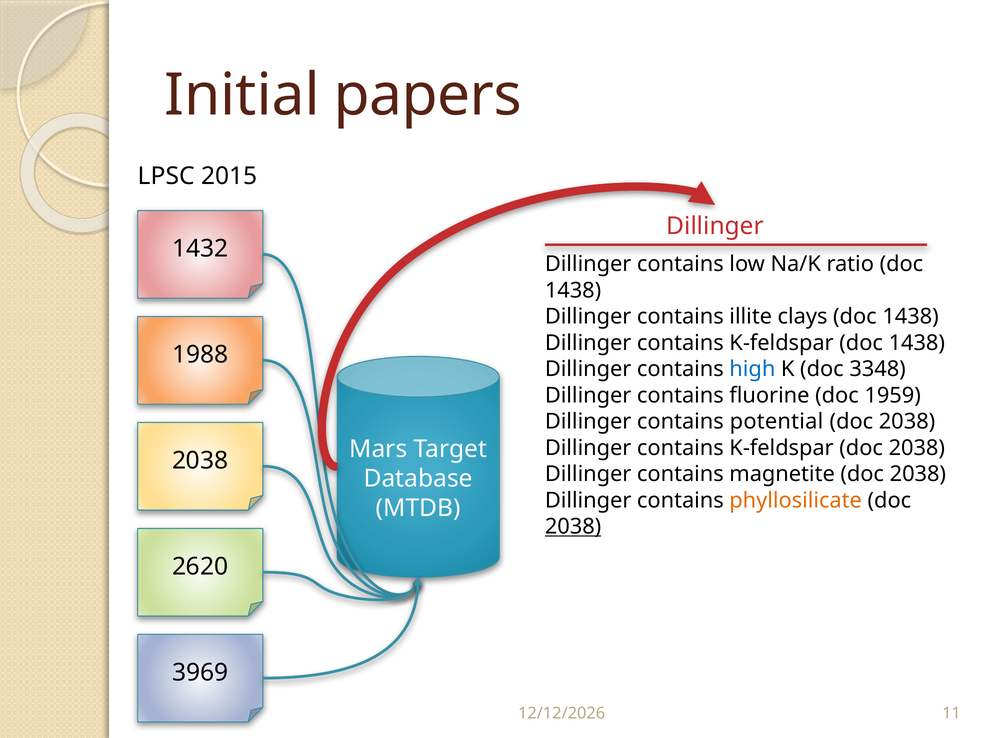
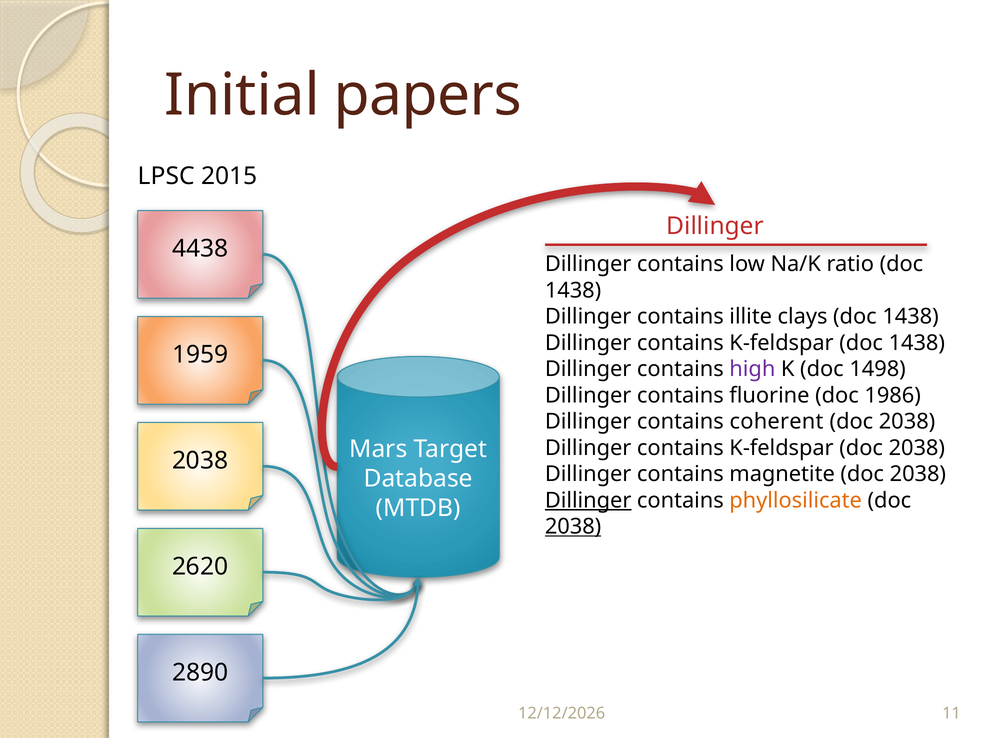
1432: 1432 -> 4438
1988: 1988 -> 1959
high colour: blue -> purple
3348: 3348 -> 1498
1959: 1959 -> 1986
potential: potential -> coherent
Dillinger at (588, 500) underline: none -> present
3969: 3969 -> 2890
